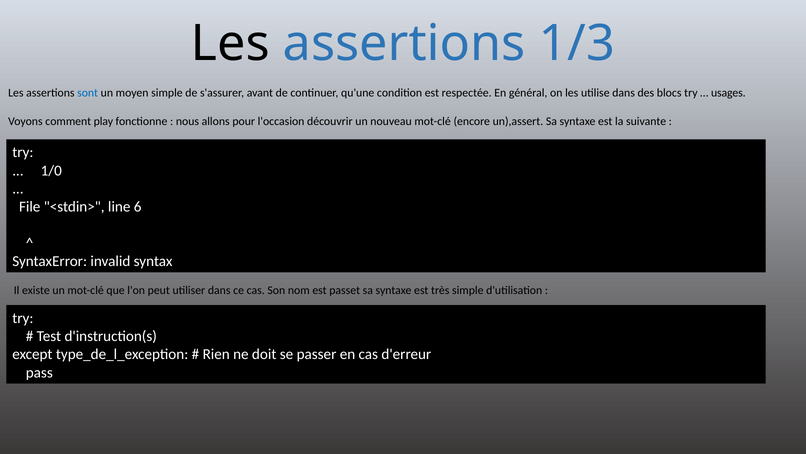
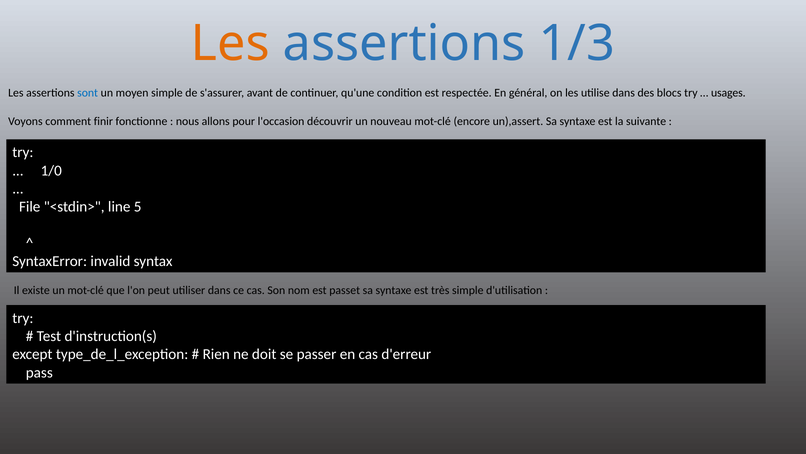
Les at (230, 43) colour: black -> orange
play: play -> finir
6: 6 -> 5
